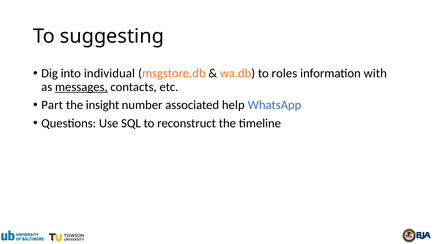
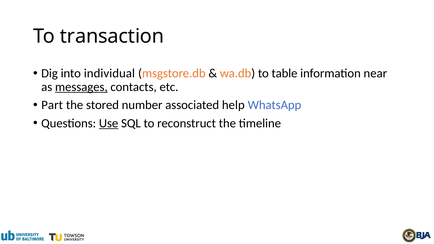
suggesting: suggesting -> transaction
roles: roles -> table
with: with -> near
insight: insight -> stored
Use underline: none -> present
